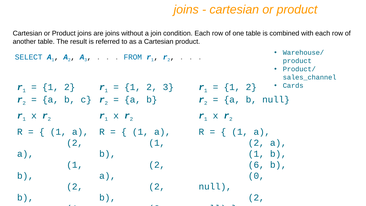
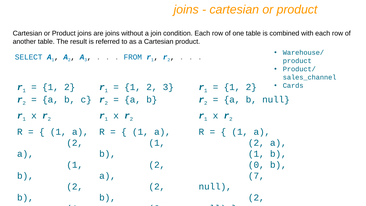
6: 6 -> 0
0: 0 -> 7
